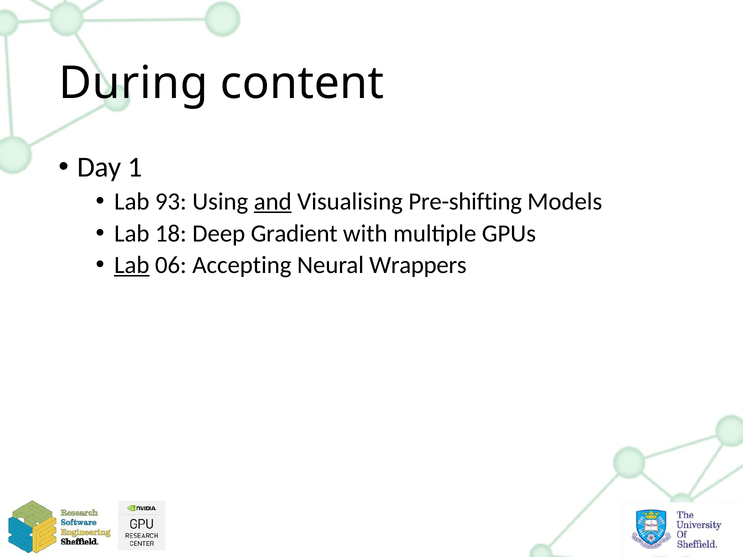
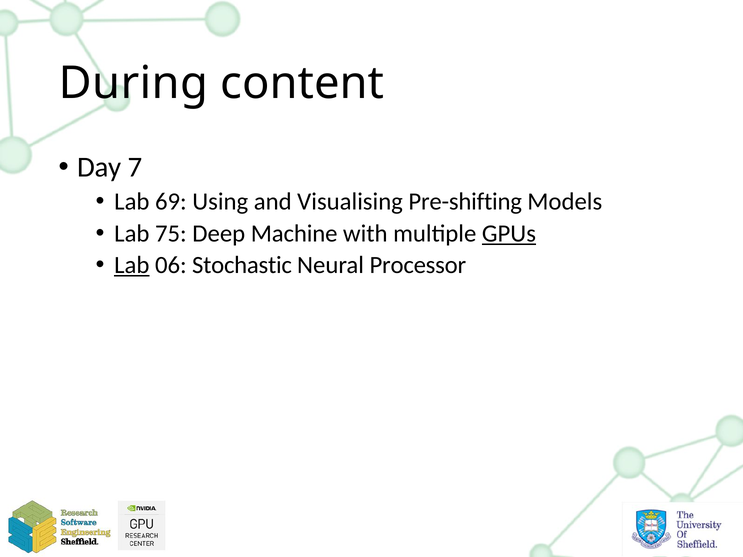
1: 1 -> 7
93: 93 -> 69
and underline: present -> none
18: 18 -> 75
Gradient: Gradient -> Machine
GPUs underline: none -> present
Accepting: Accepting -> Stochastic
Wrappers: Wrappers -> Processor
